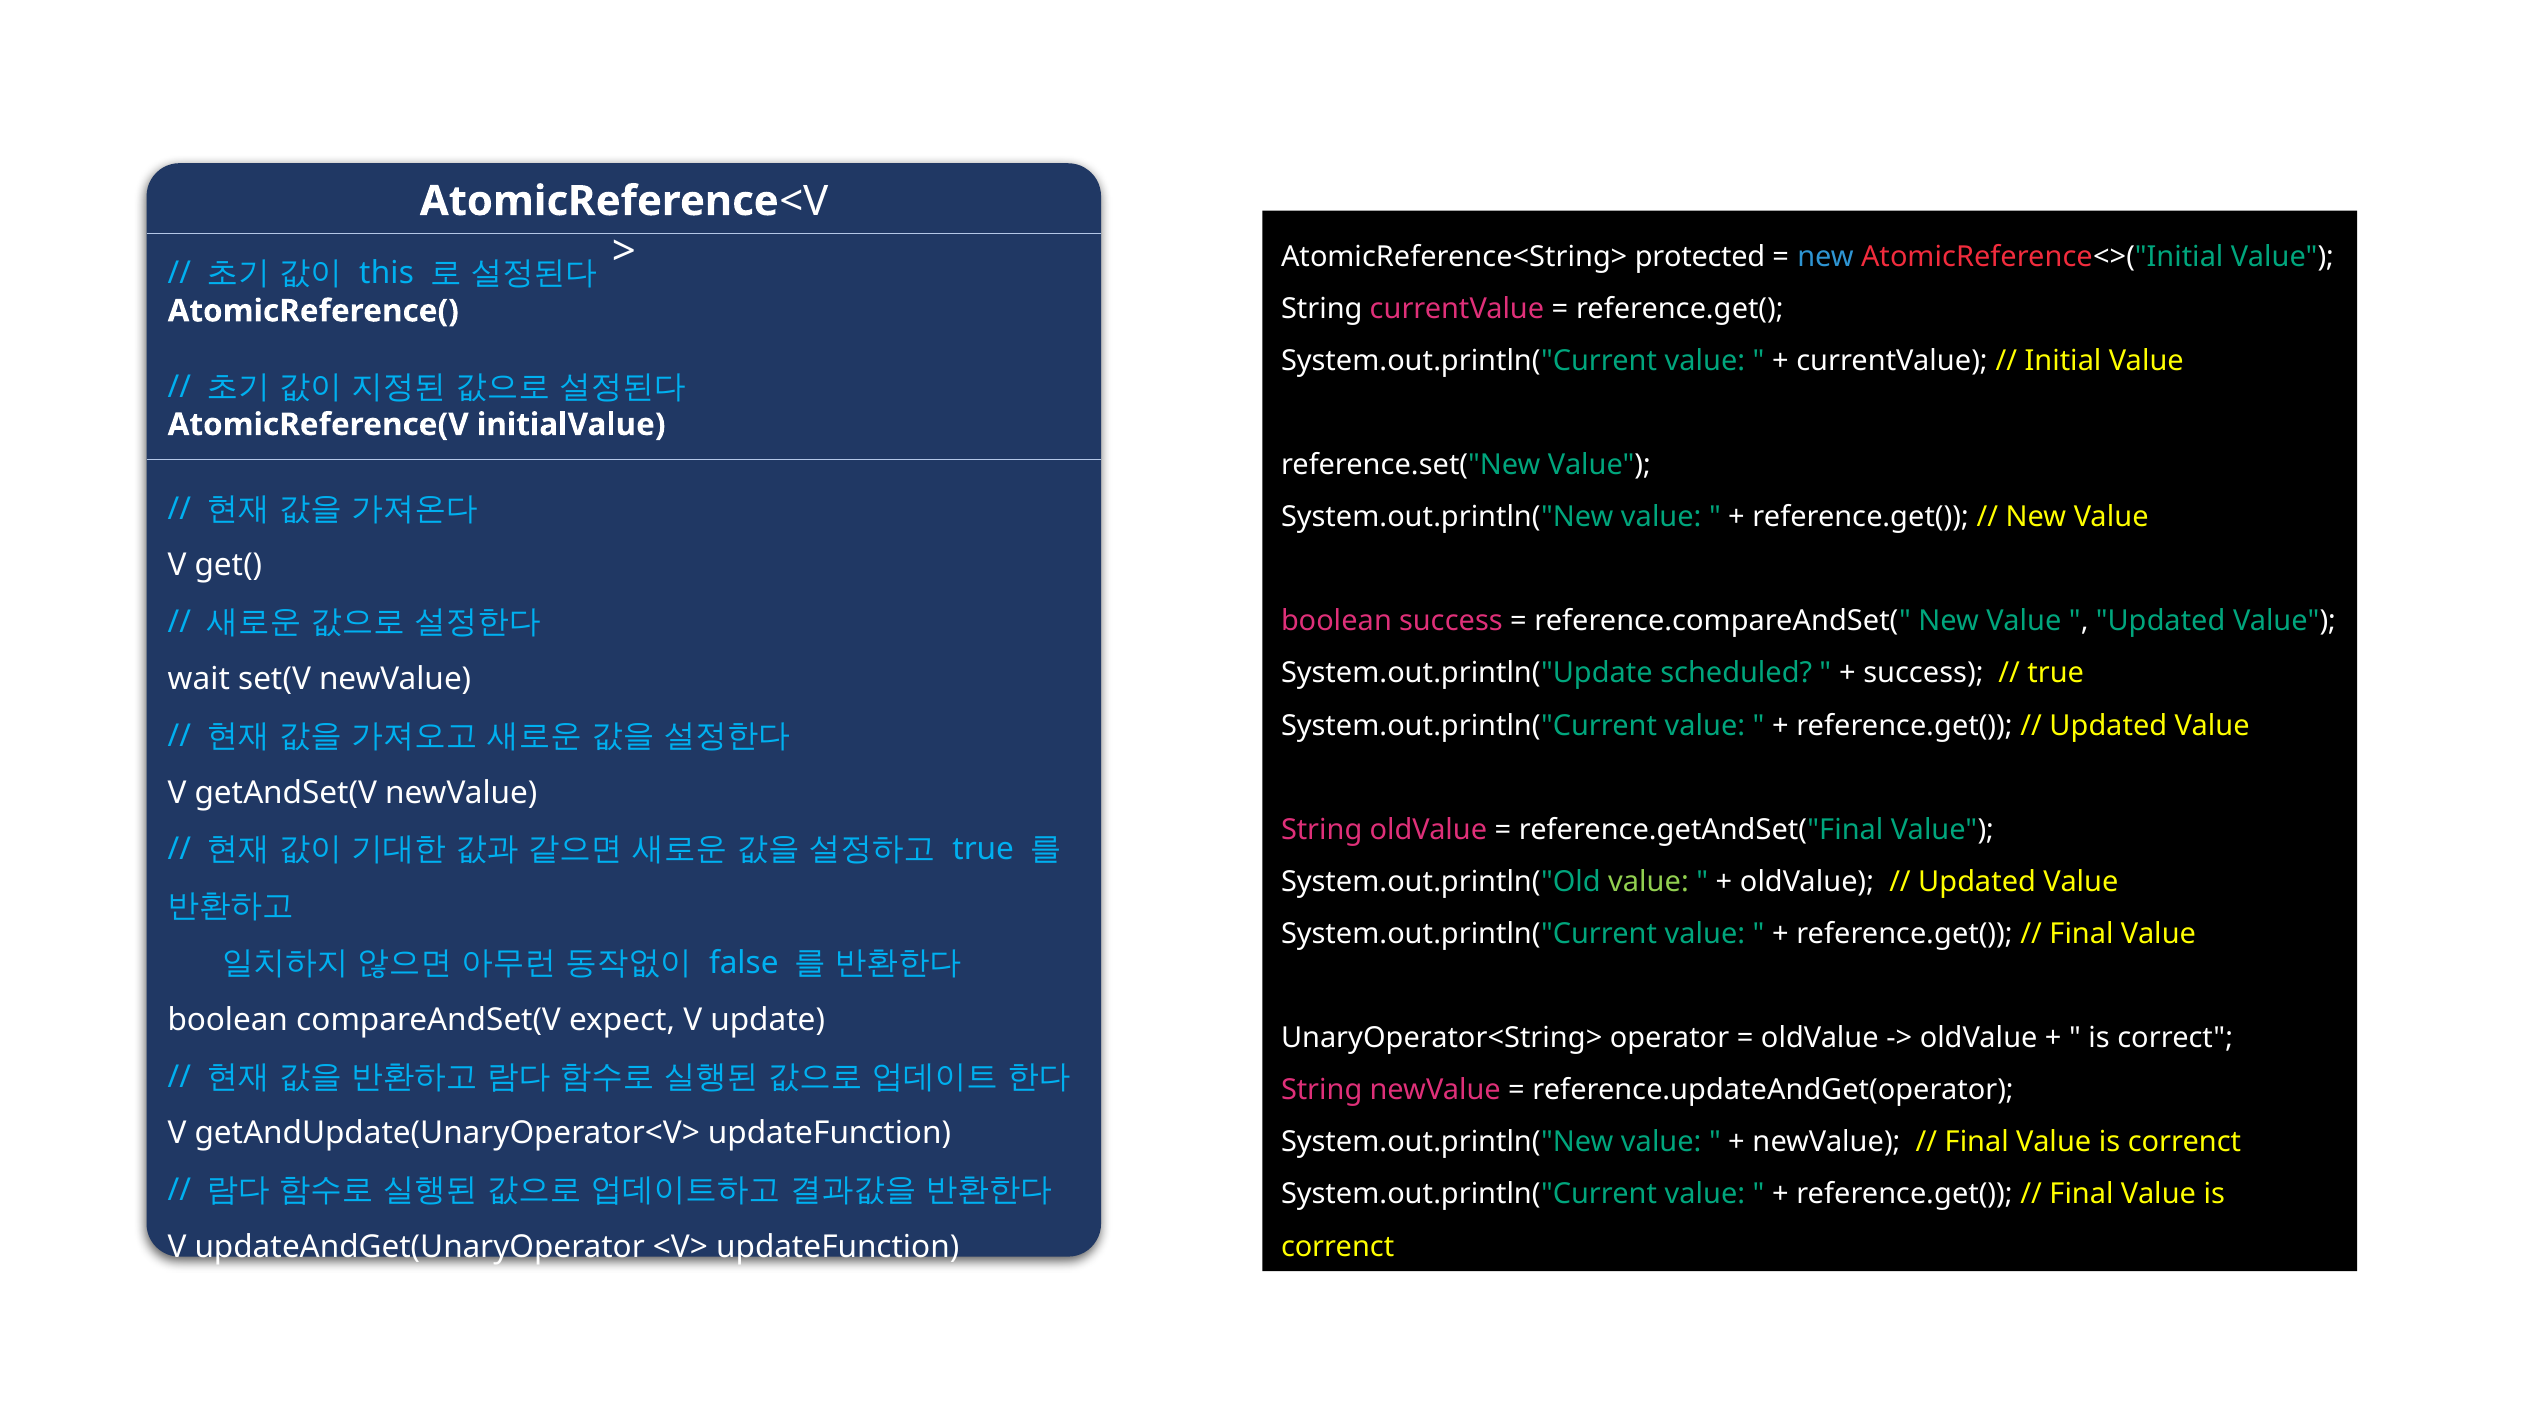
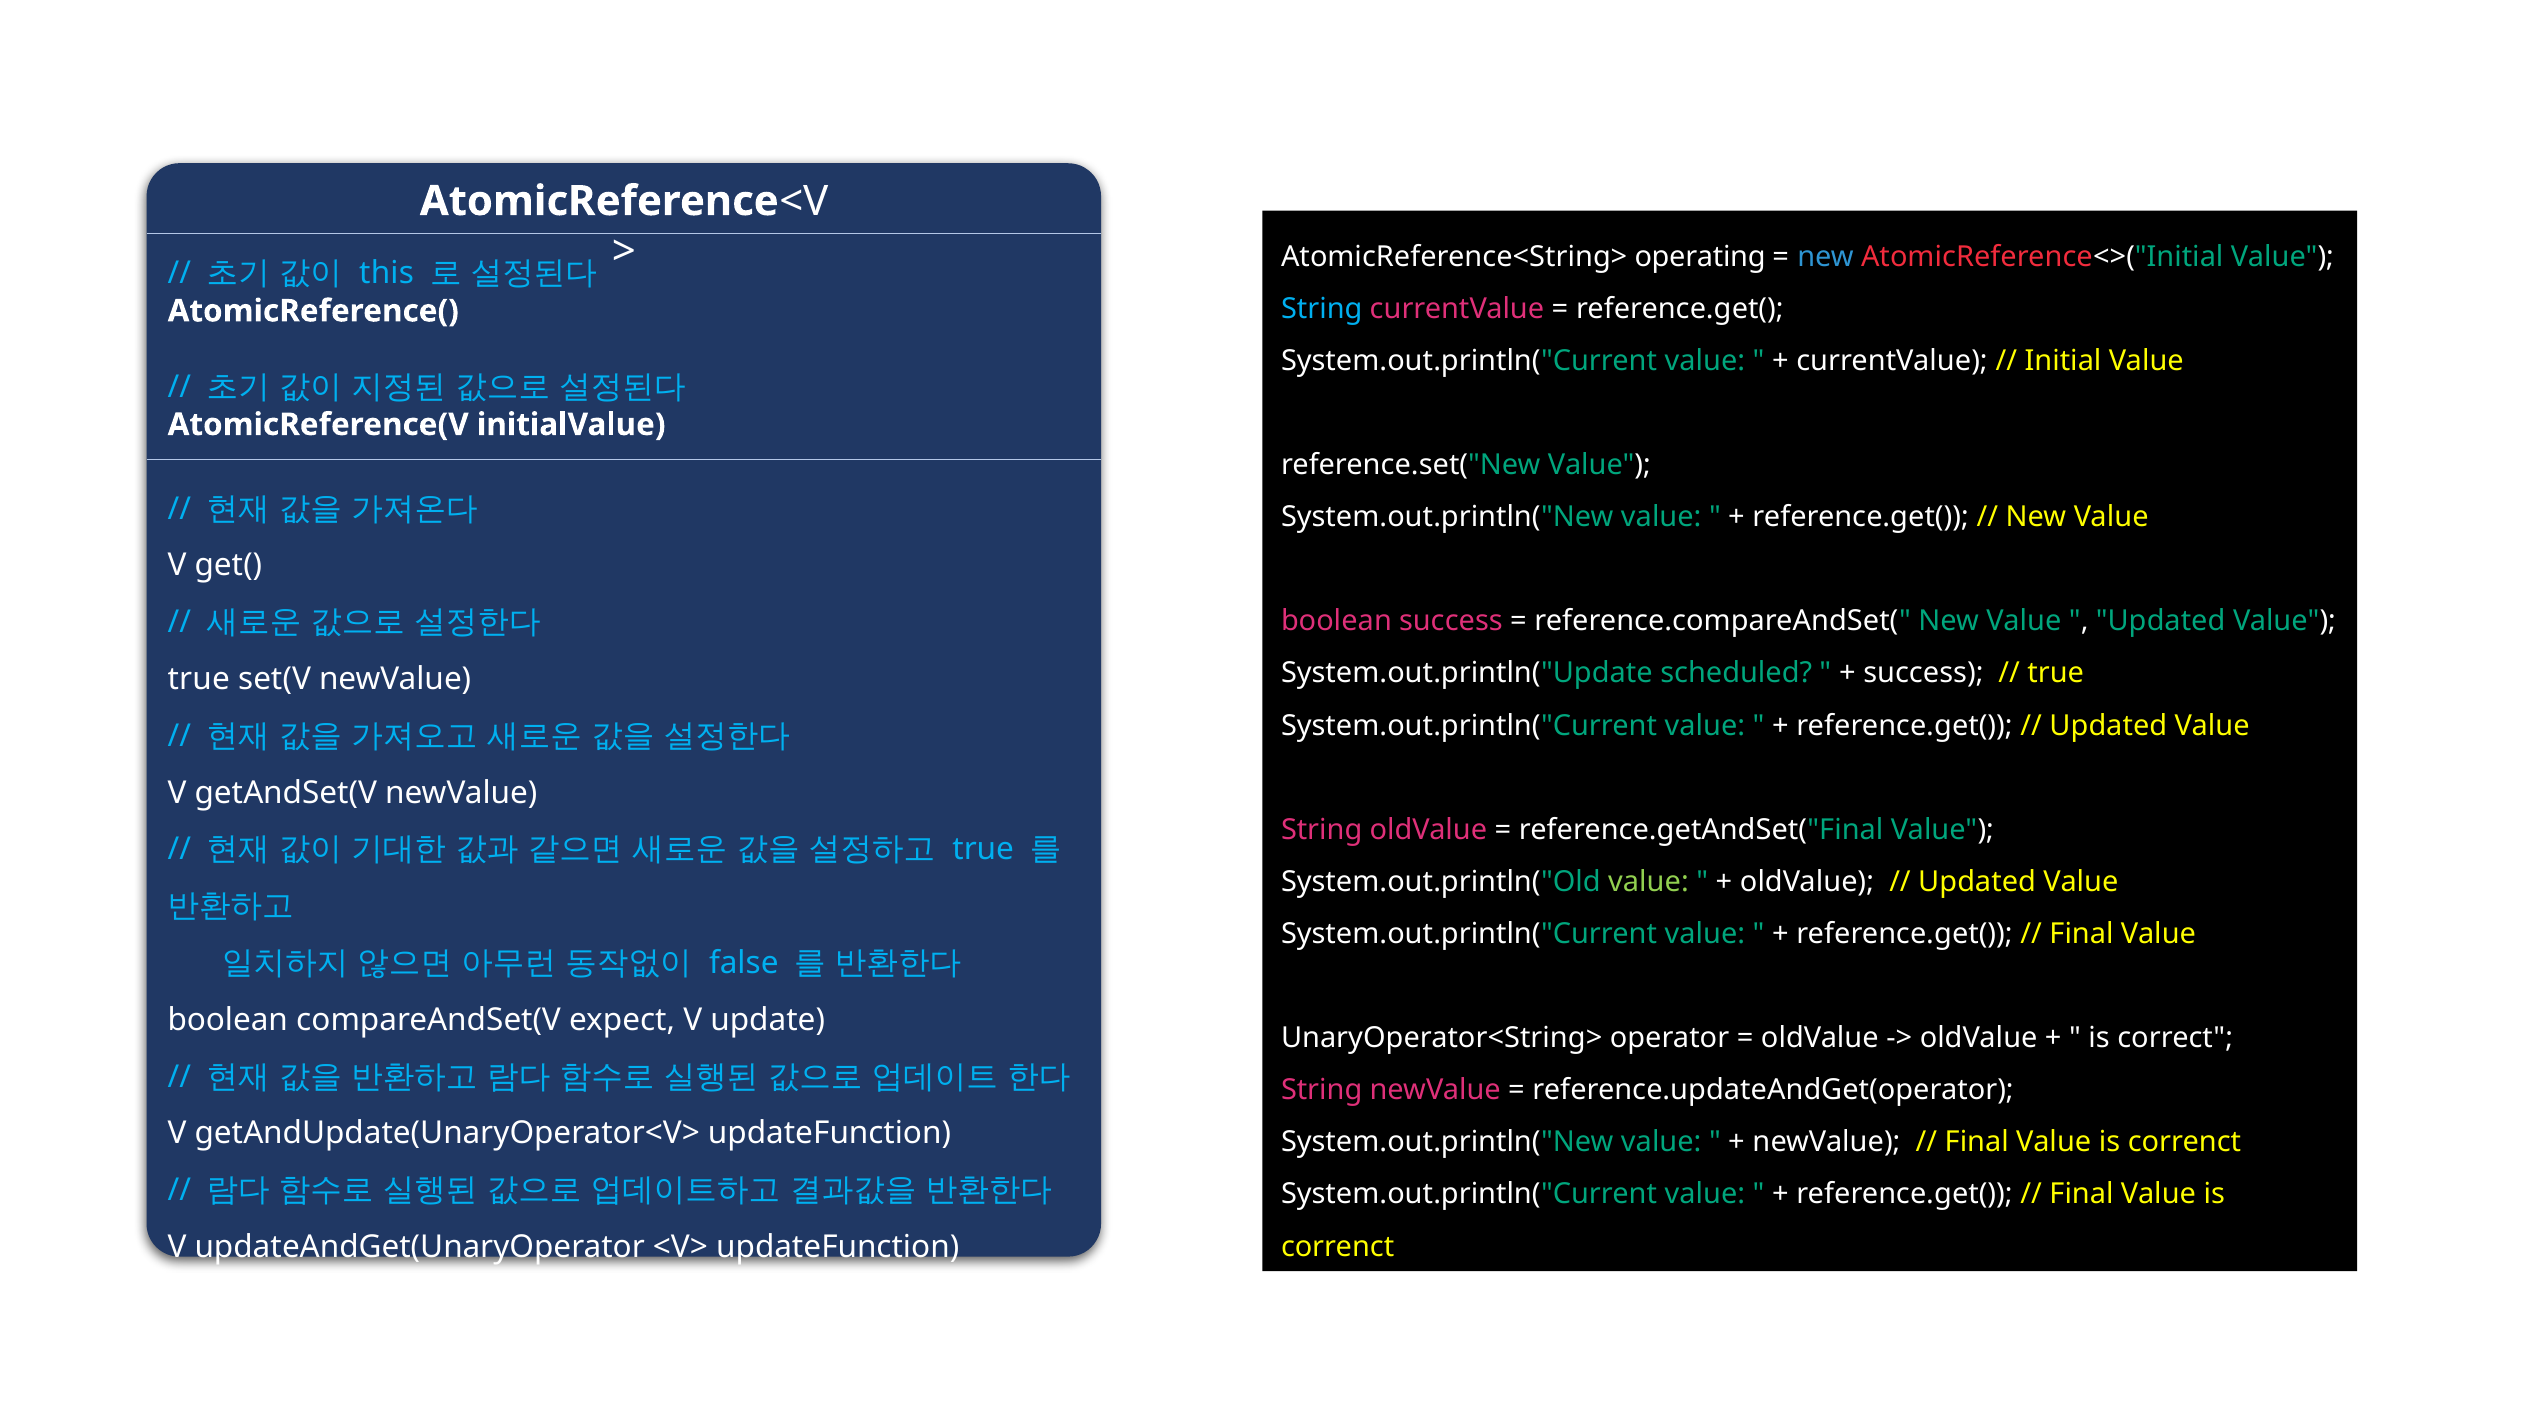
protected: protected -> operating
String at (1322, 309) colour: white -> light blue
wait at (199, 679): wait -> true
